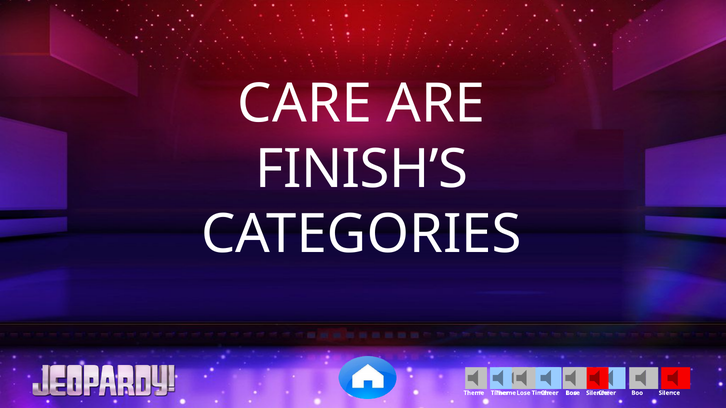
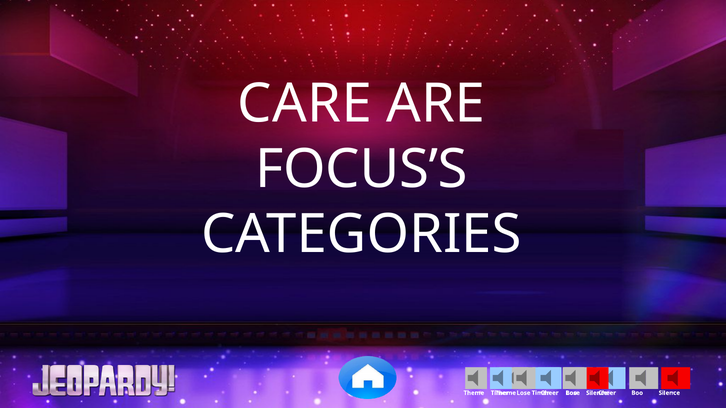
FINISH’S: FINISH’S -> FOCUS’S
